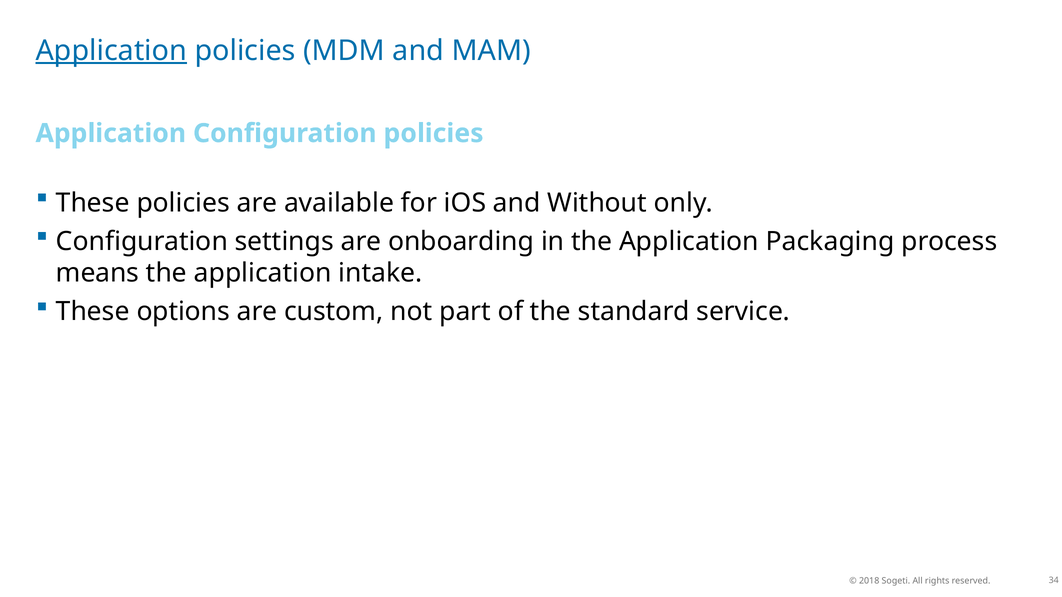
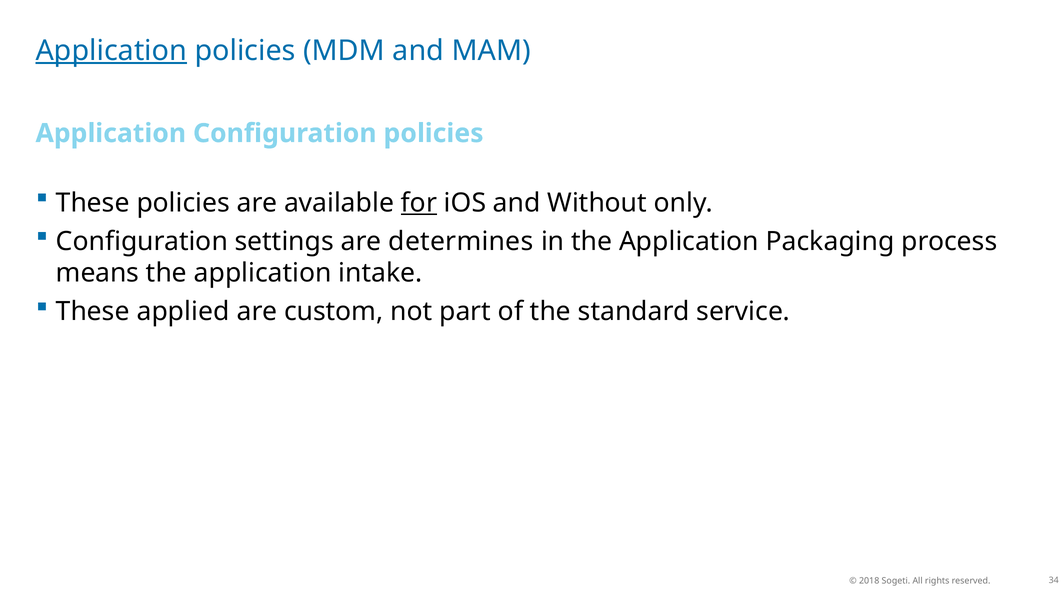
for underline: none -> present
onboarding: onboarding -> determines
options: options -> applied
